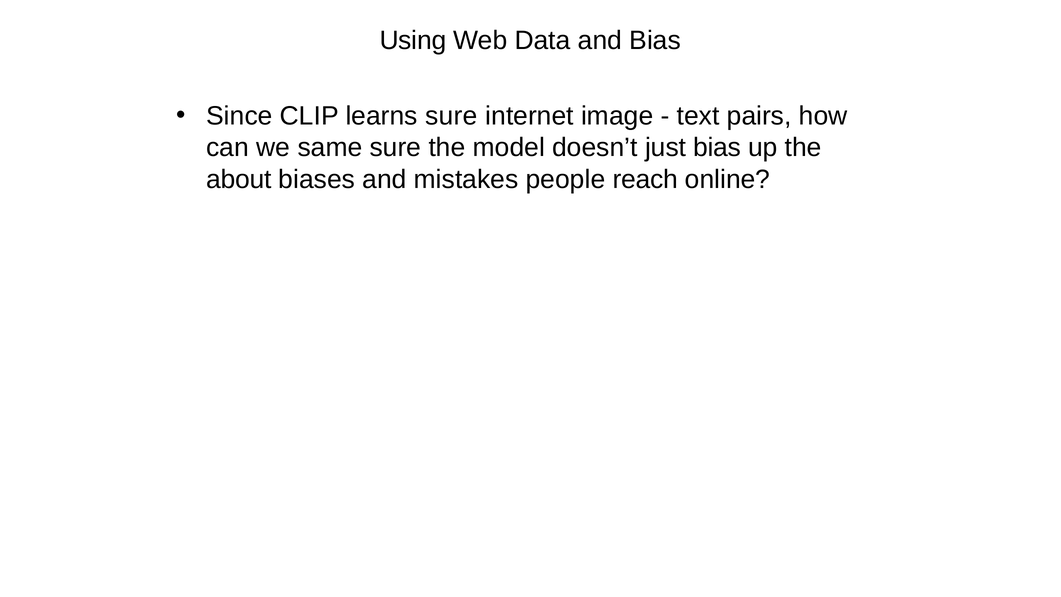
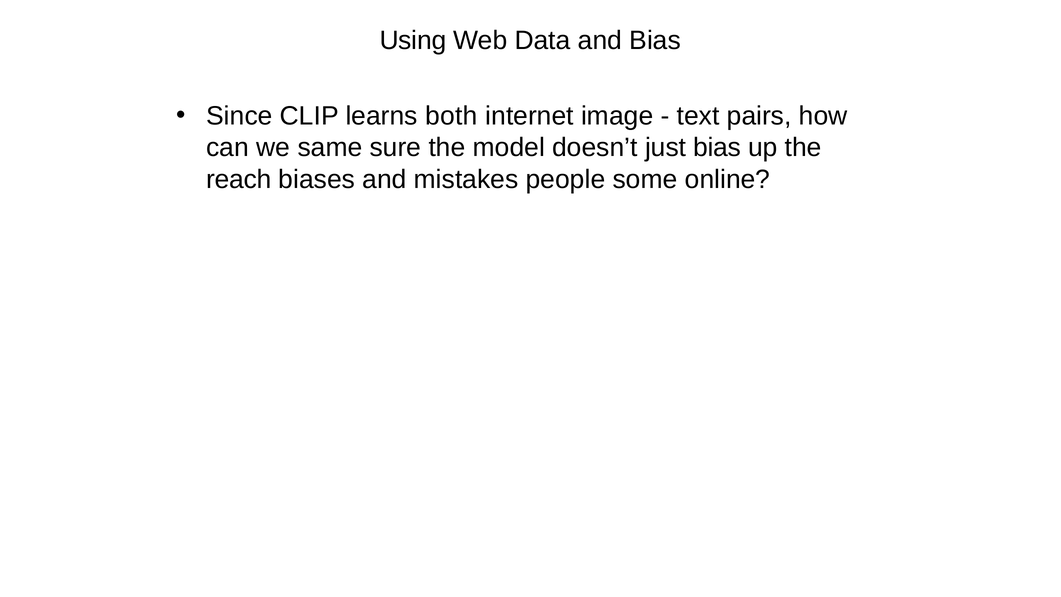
learns sure: sure -> both
about: about -> reach
reach: reach -> some
